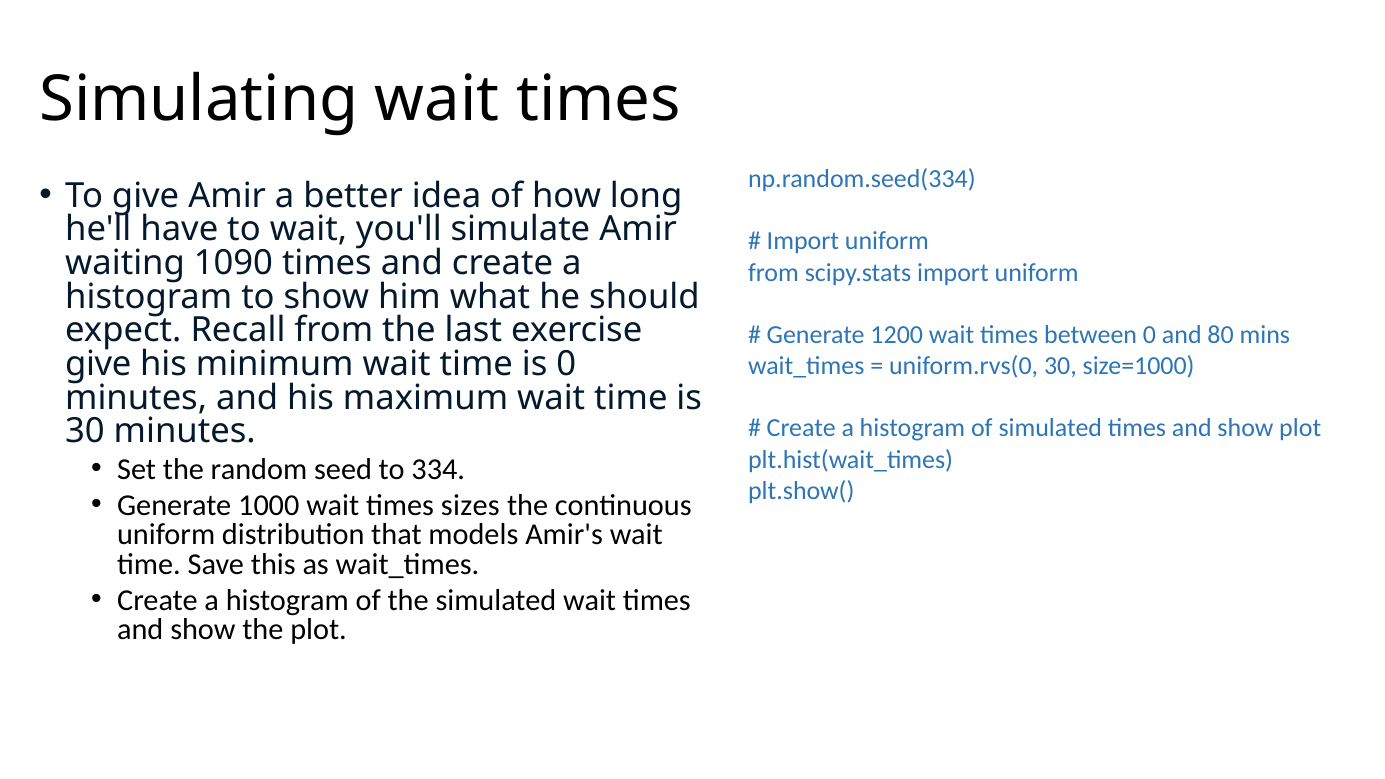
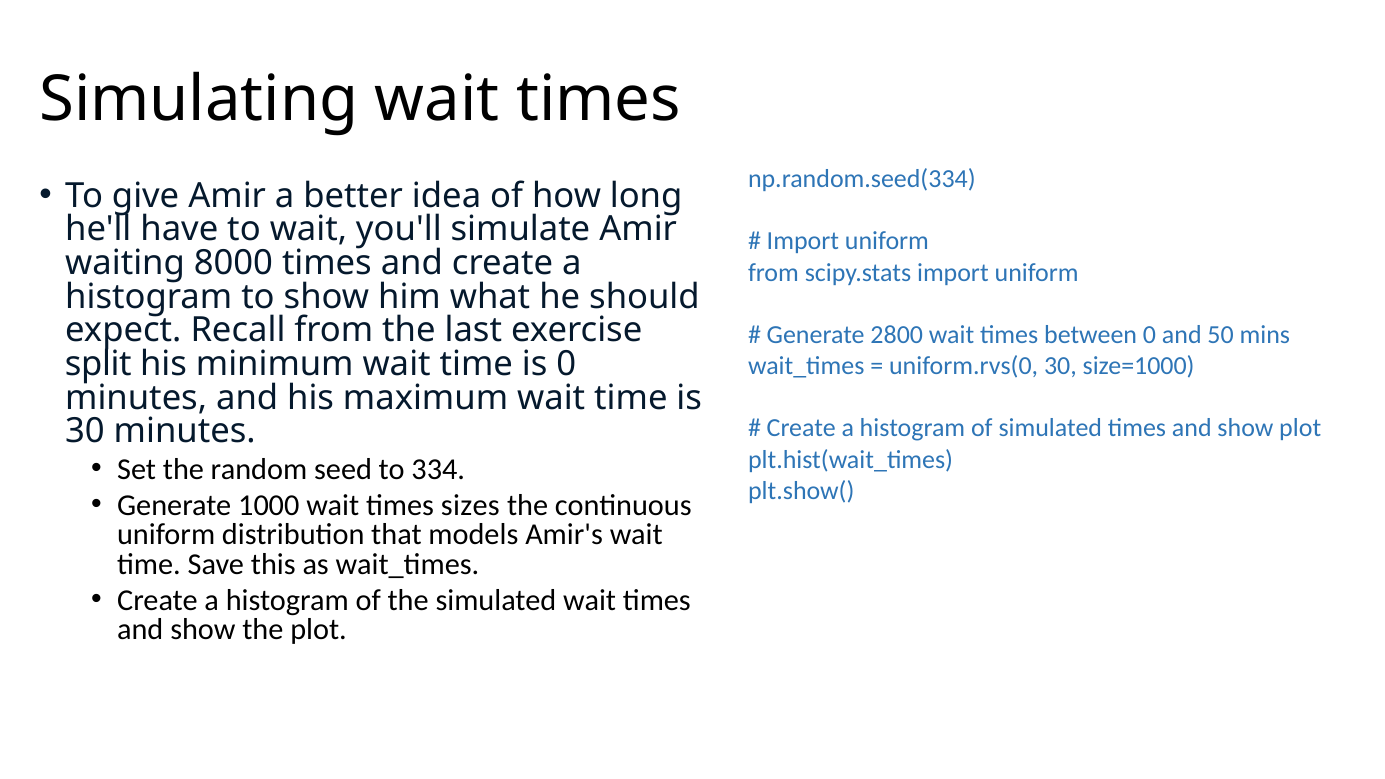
1090: 1090 -> 8000
1200: 1200 -> 2800
80: 80 -> 50
give at (98, 364): give -> split
